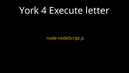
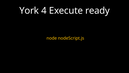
letter: letter -> ready
